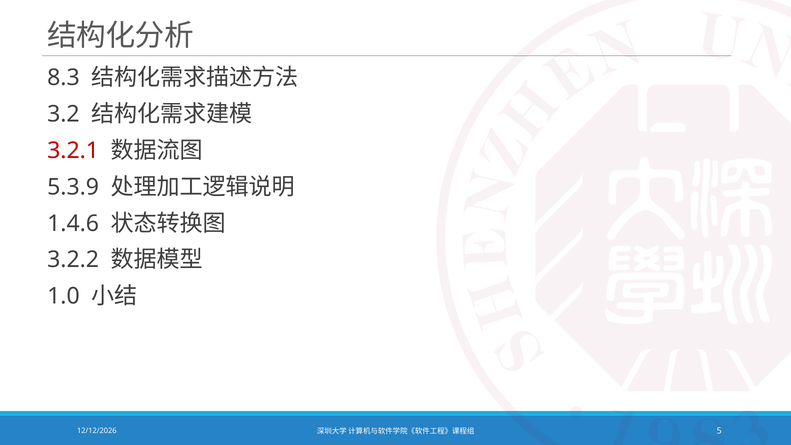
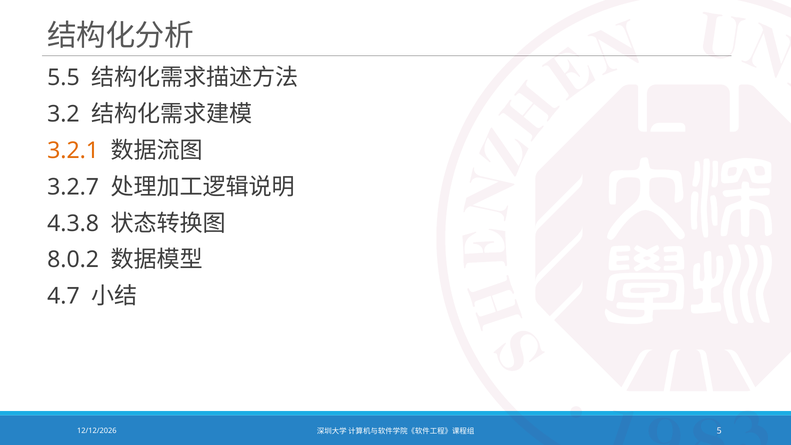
8.3: 8.3 -> 5.5
3.2.1 colour: red -> orange
5.3.9: 5.3.9 -> 3.2.7
1.4.6: 1.4.6 -> 4.3.8
3.2.2: 3.2.2 -> 8.0.2
1.0: 1.0 -> 4.7
